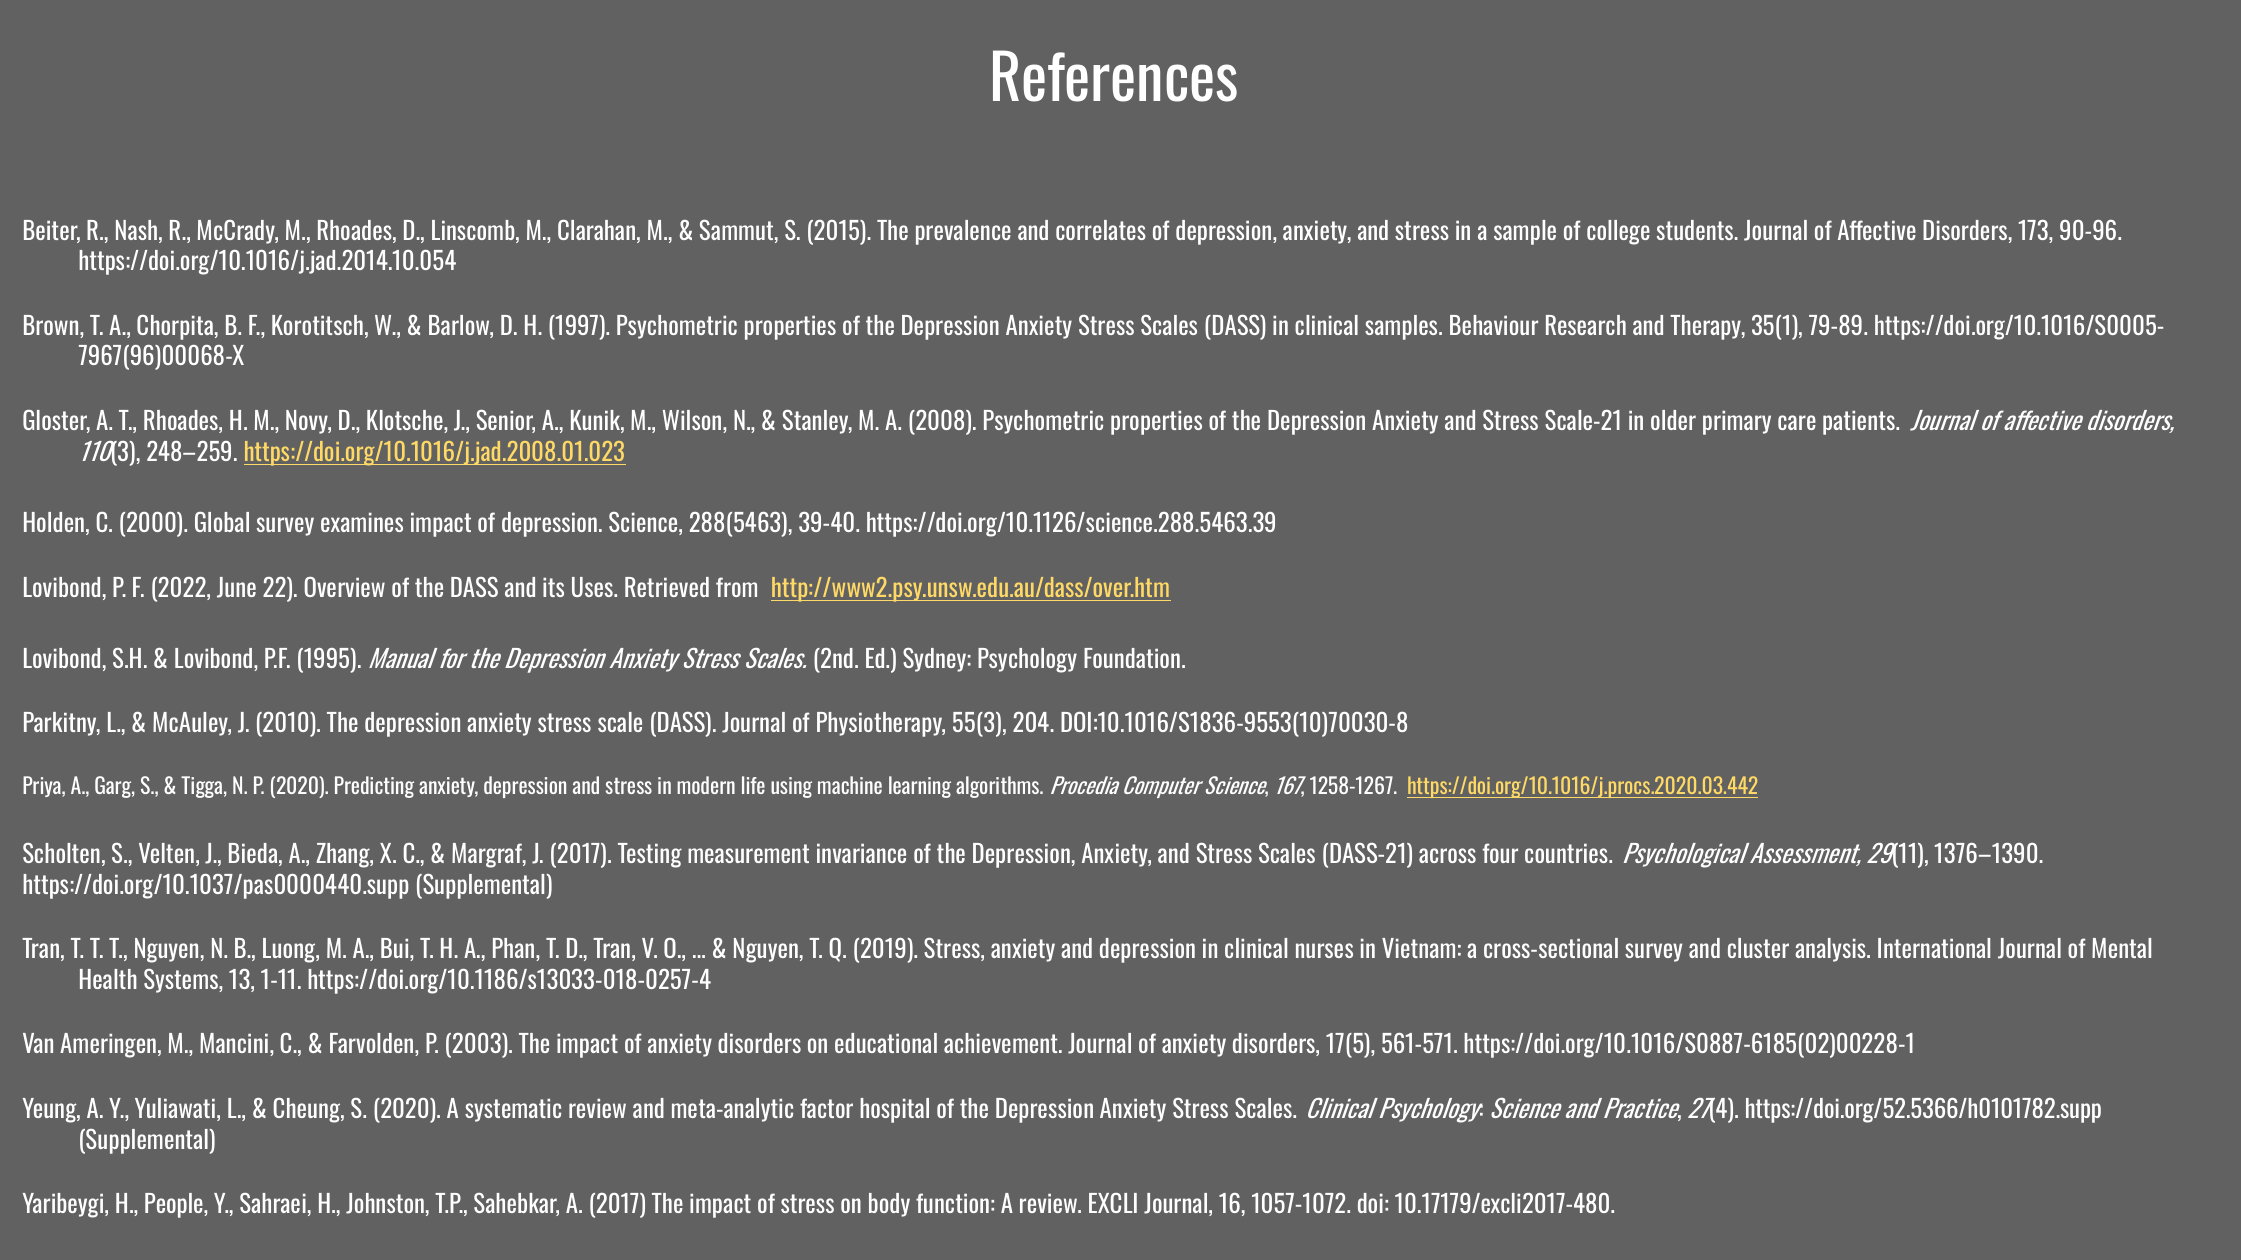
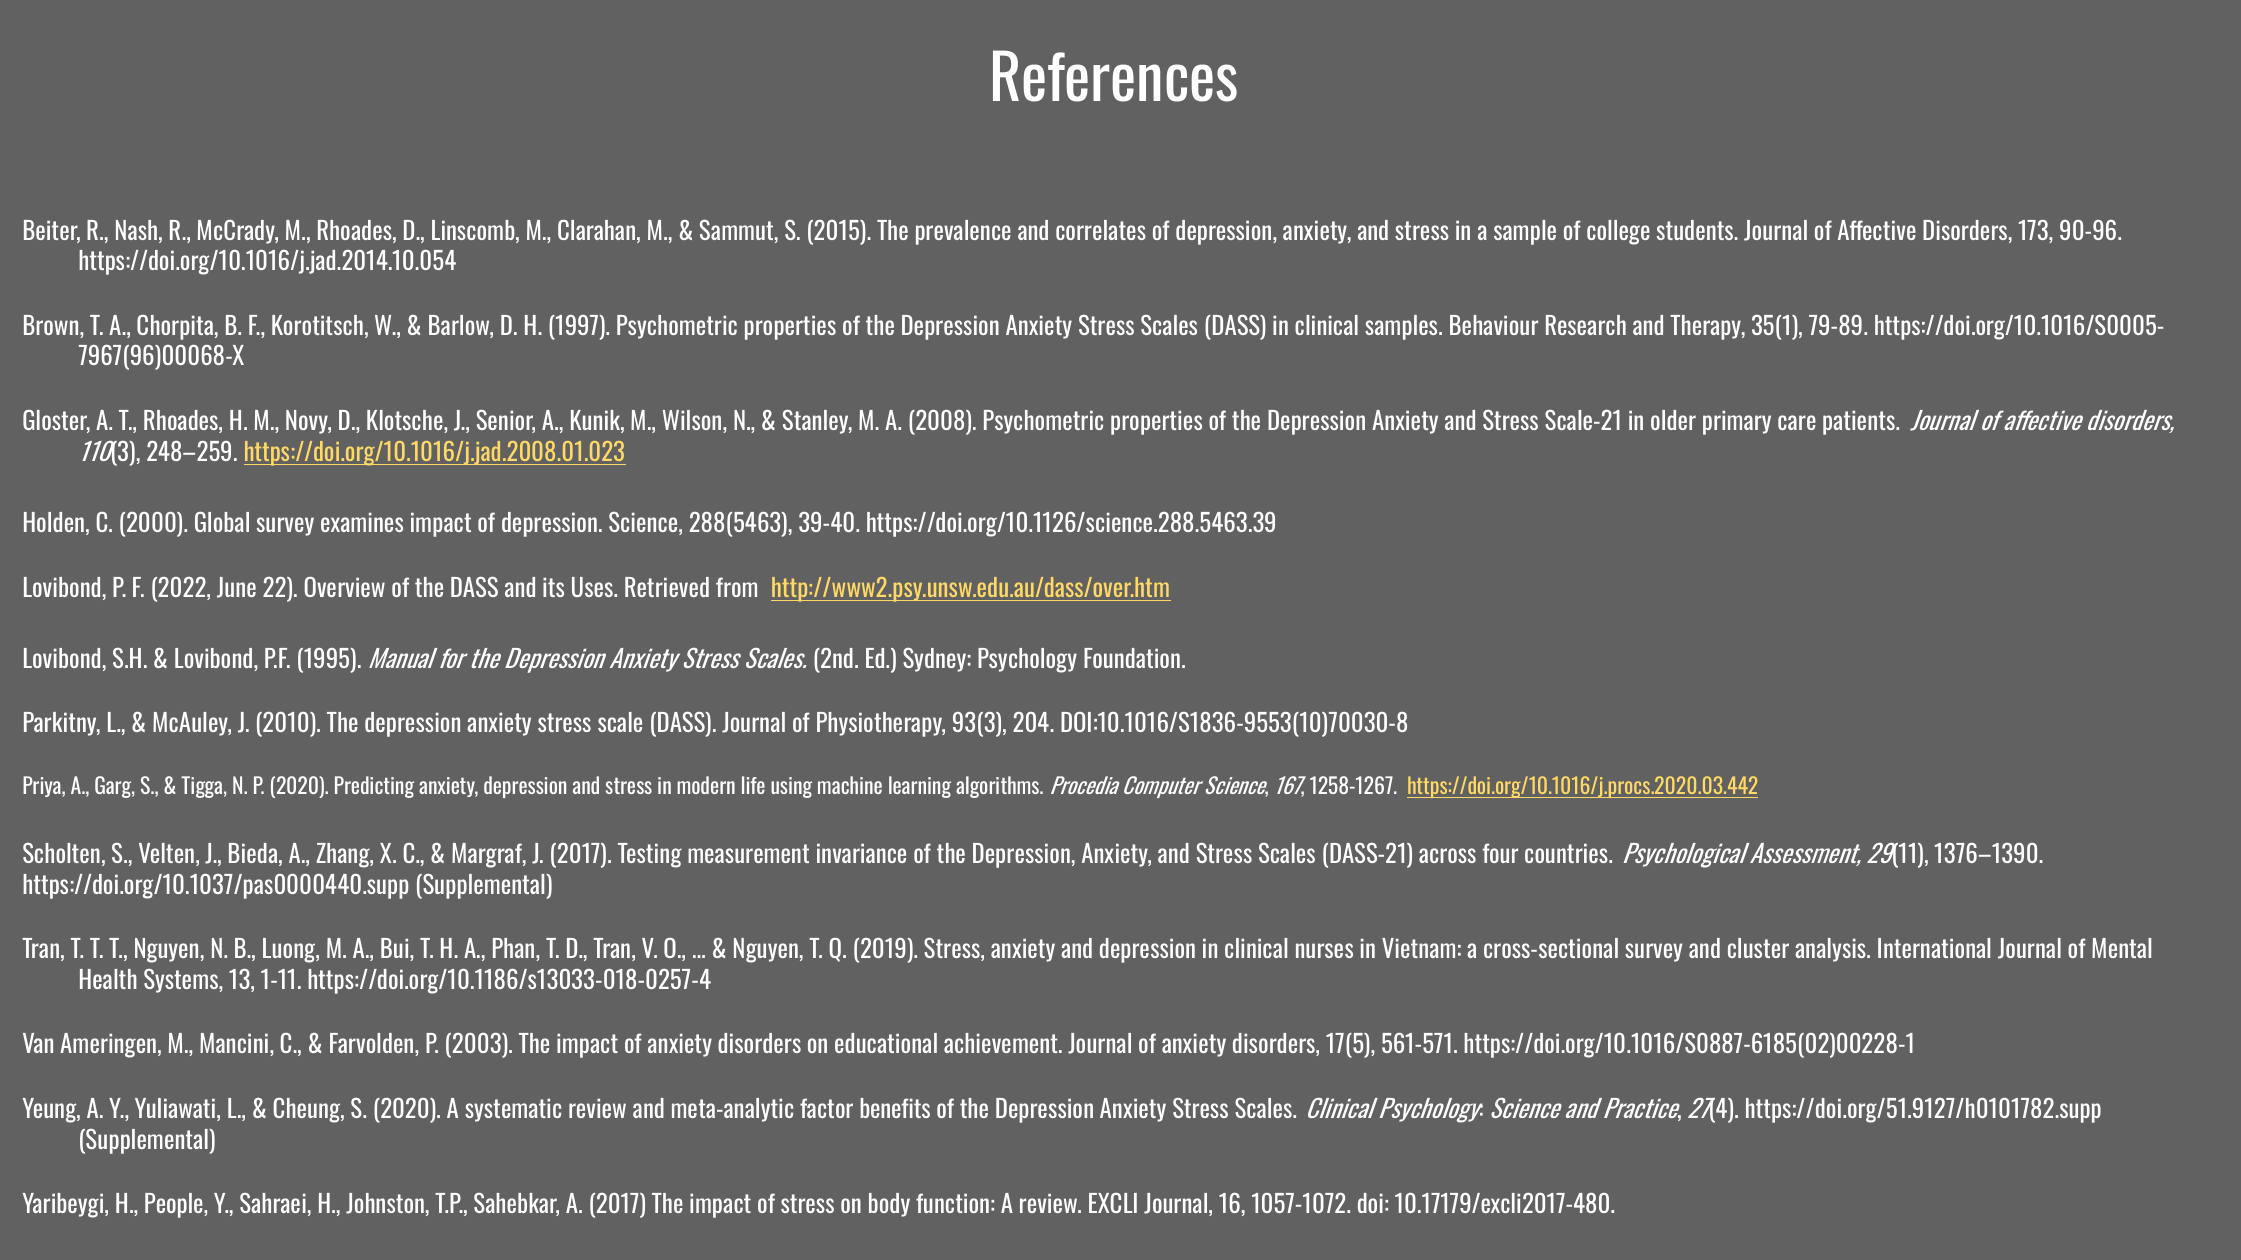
55(3: 55(3 -> 93(3
hospital: hospital -> benefits
https://doi.org/52.5366/h0101782.supp: https://doi.org/52.5366/h0101782.supp -> https://doi.org/51.9127/h0101782.supp
